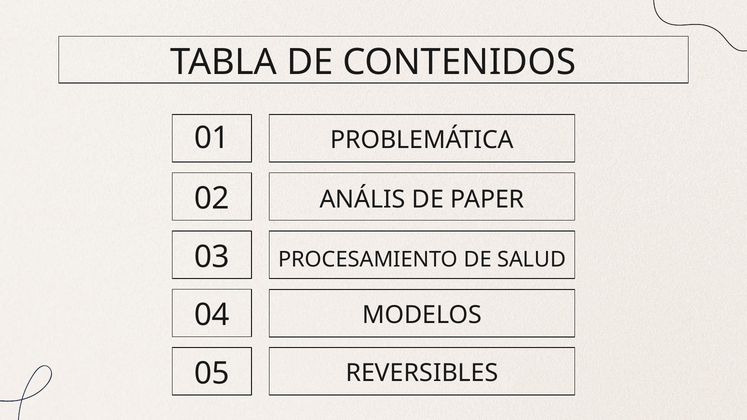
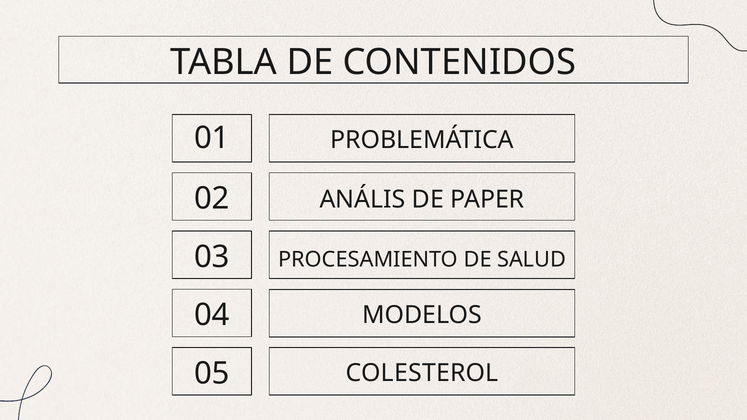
REVERSIBLES: REVERSIBLES -> COLESTEROL
